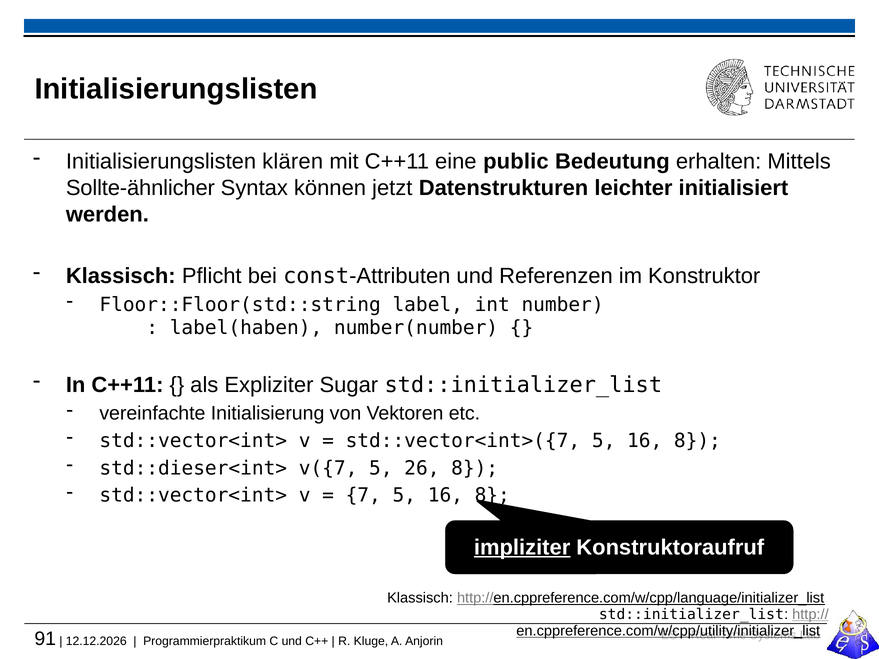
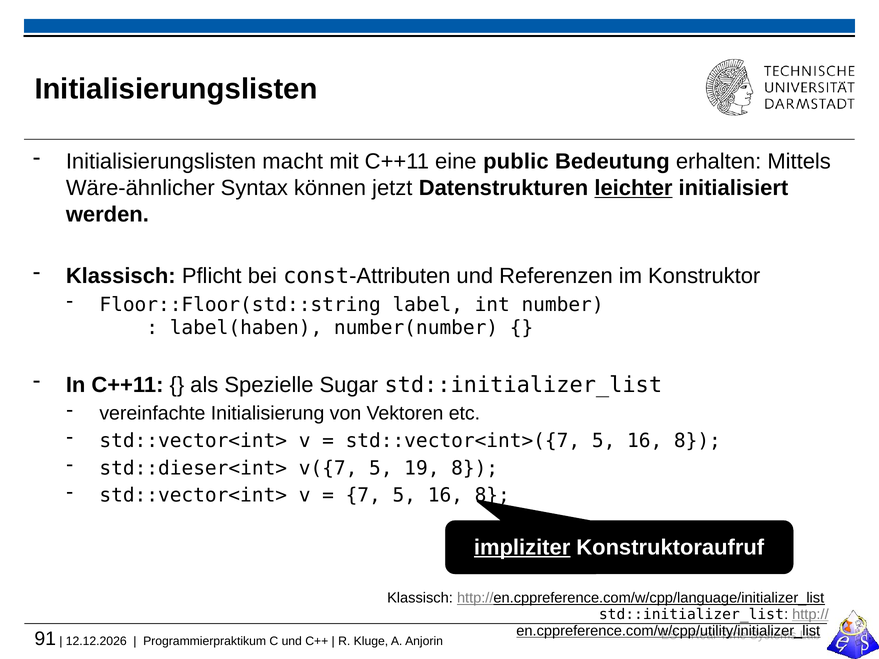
klären: klären -> macht
Sollte-ähnlicher: Sollte-ähnlicher -> Wäre-ähnlicher
leichter underline: none -> present
Expliziter: Expliziter -> Spezielle
26: 26 -> 19
